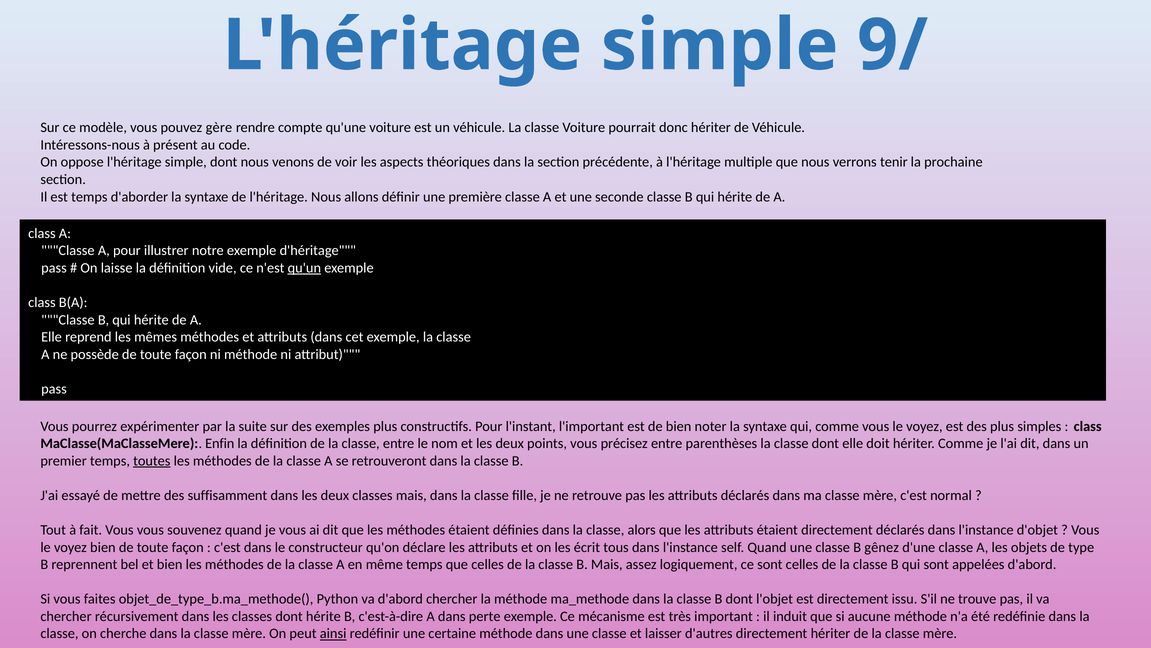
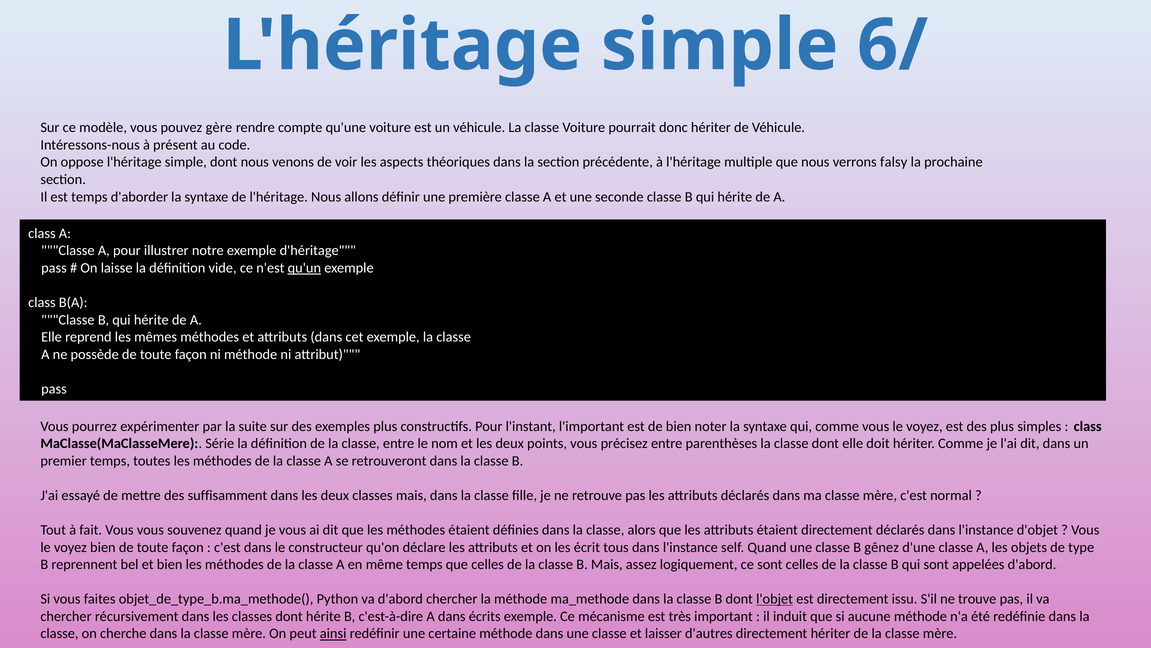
9/: 9/ -> 6/
tenir: tenir -> falsy
Enfin: Enfin -> Série
toutes underline: present -> none
l'objet underline: none -> present
perte: perte -> écrits
